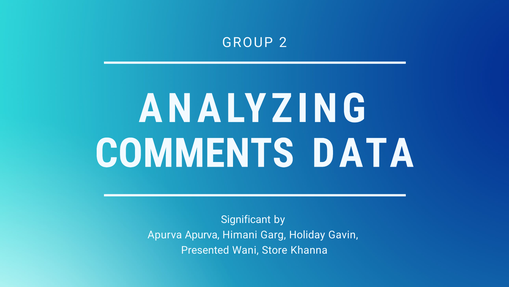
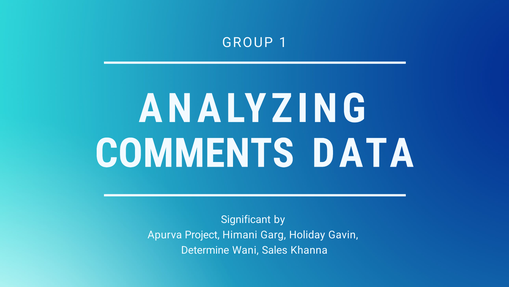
2: 2 -> 1
Apurva Apurva: Apurva -> Project
Presented: Presented -> Determine
Store: Store -> Sales
